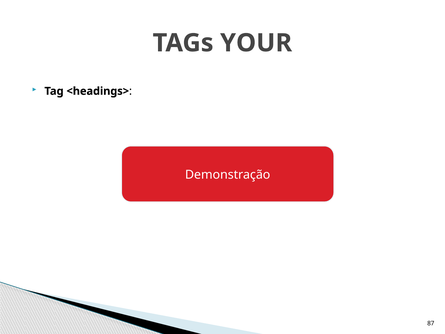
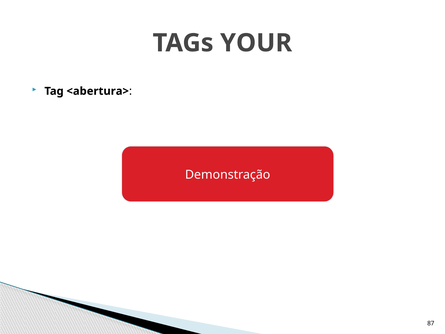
<headings>: <headings> -> <abertura>
